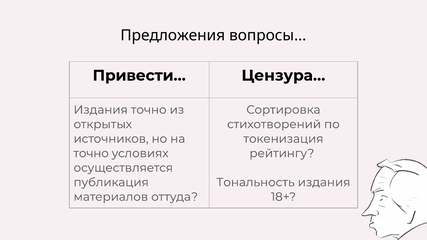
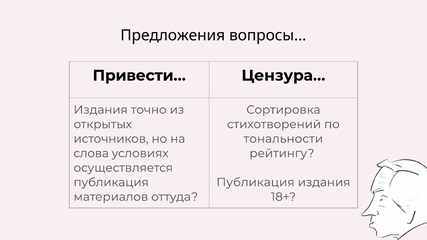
токенизация: токенизация -> тональности
точно at (91, 153): точно -> слова
Тональность at (256, 182): Тональность -> Публикация
